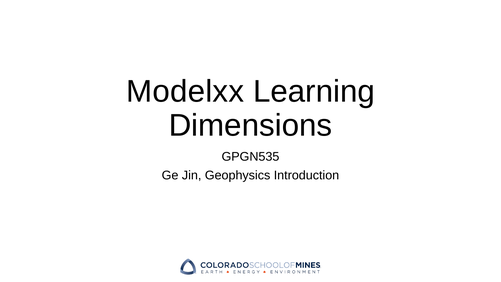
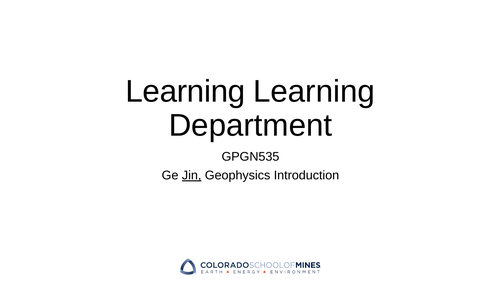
Modelxx at (185, 91): Modelxx -> Learning
Dimensions: Dimensions -> Department
Jin underline: none -> present
